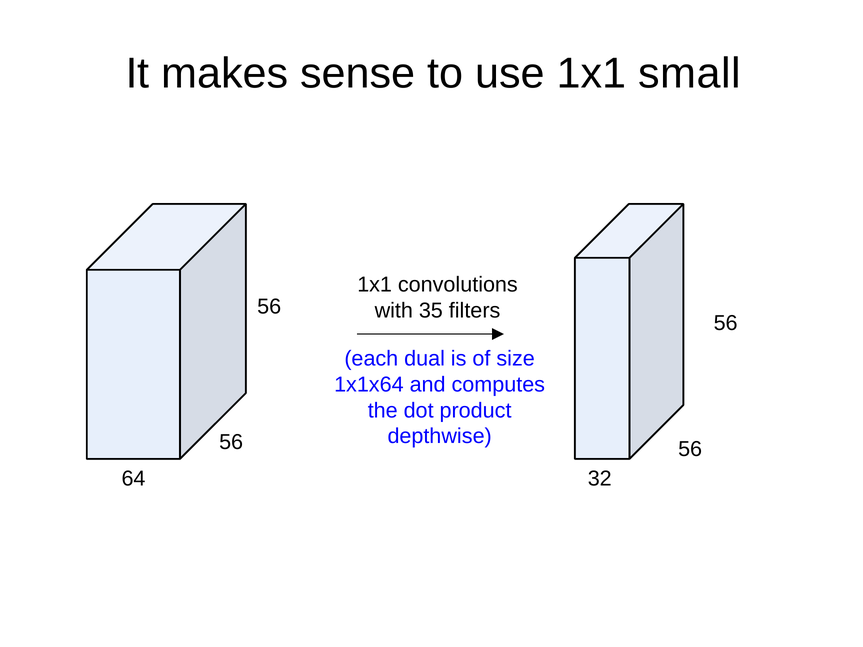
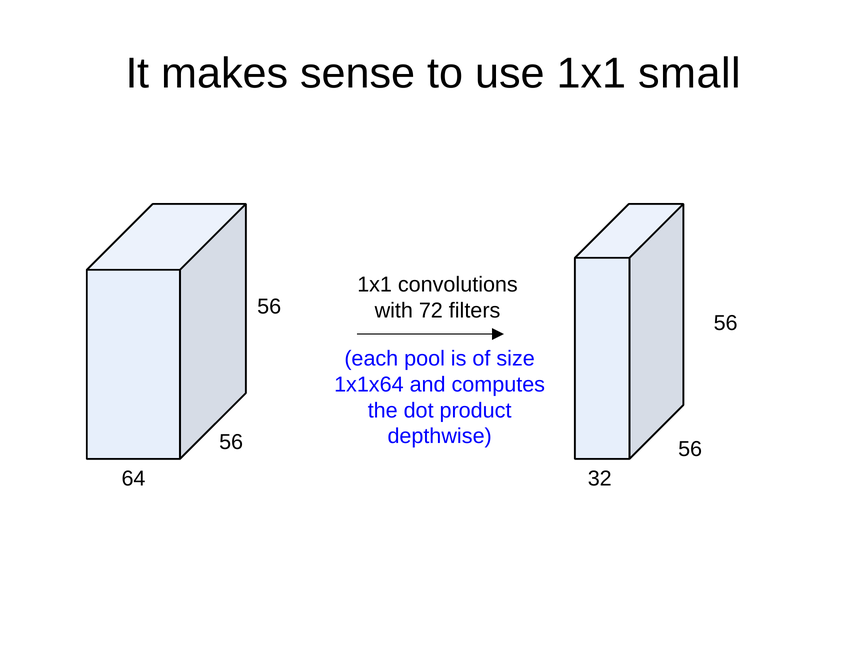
35: 35 -> 72
dual: dual -> pool
